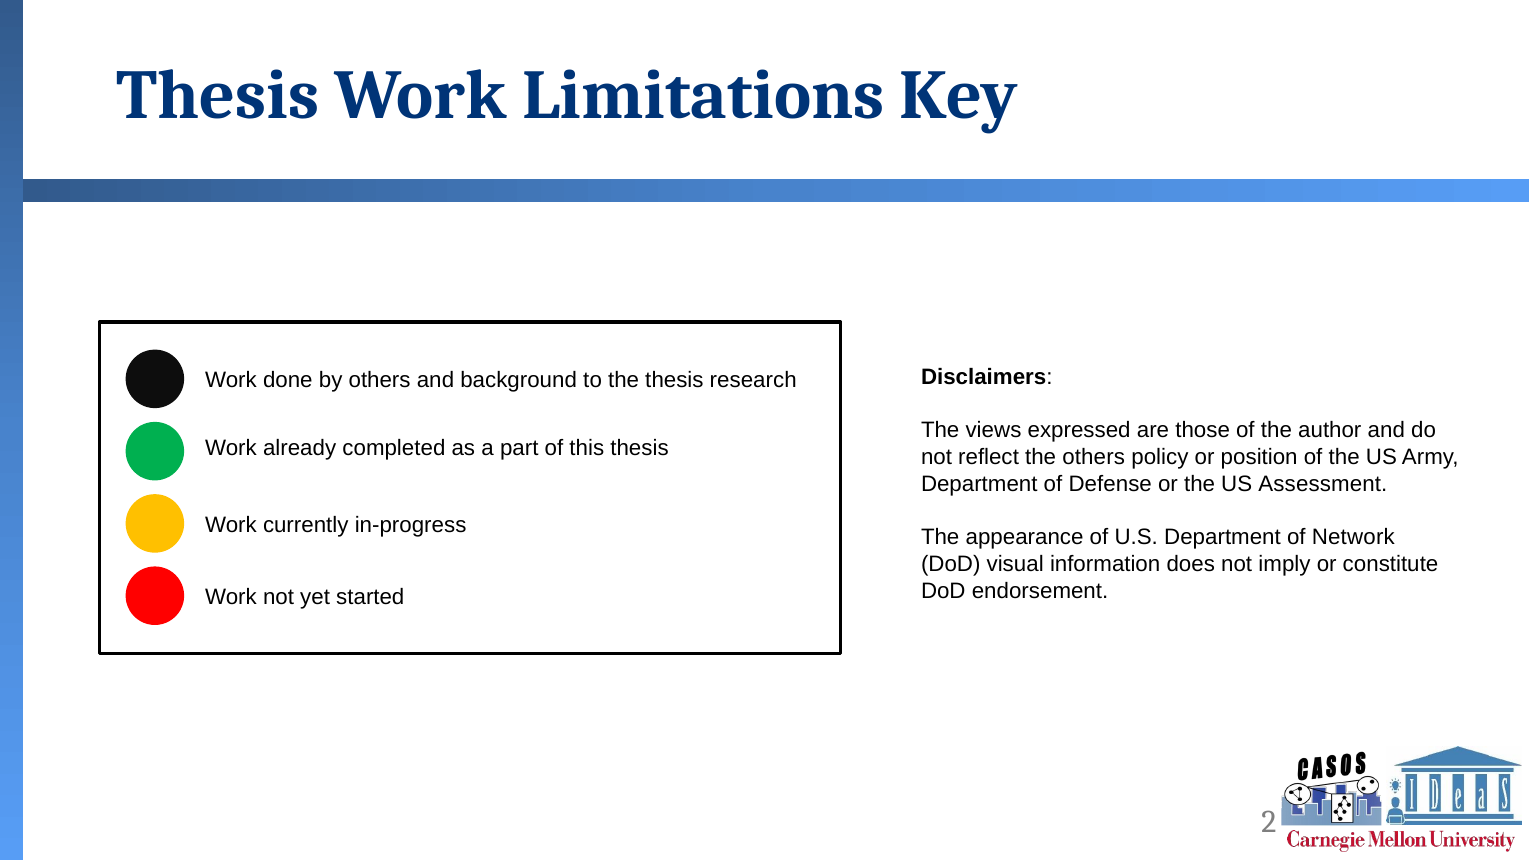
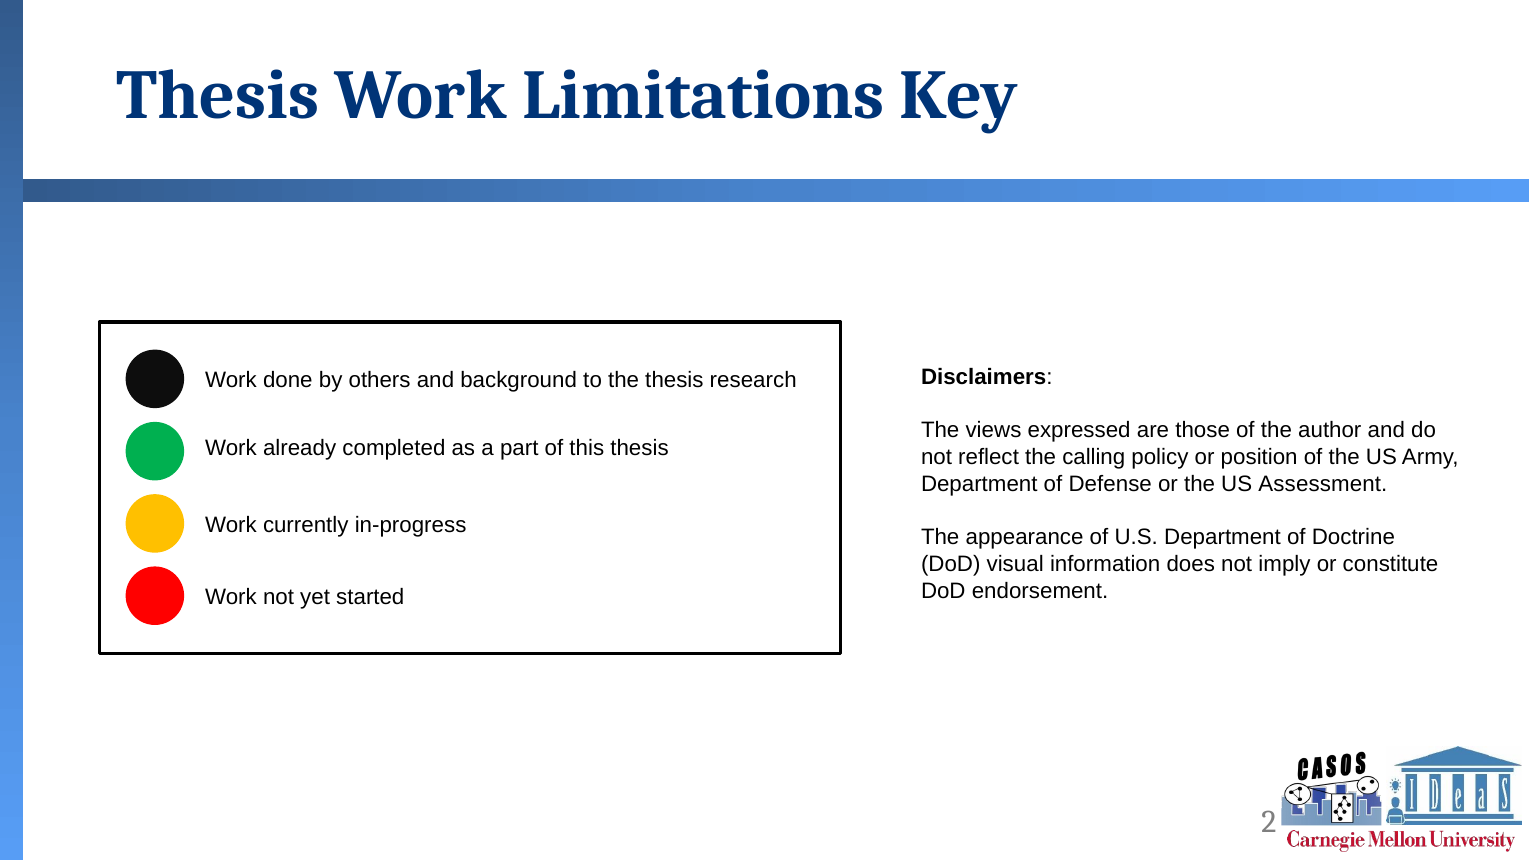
the others: others -> calling
Network: Network -> Doctrine
